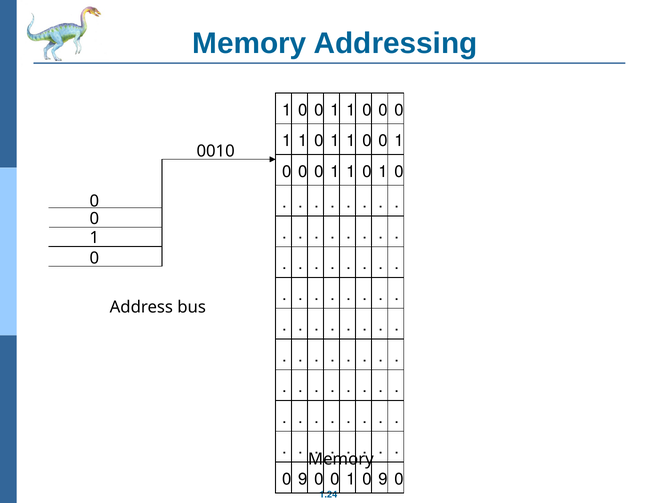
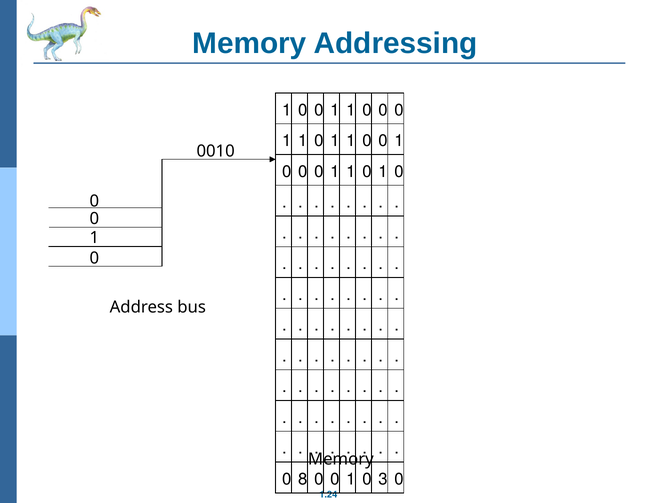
9 at (303, 479): 9 -> 8
1 0 9: 9 -> 3
